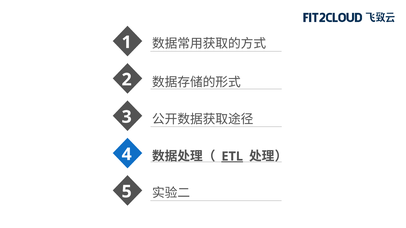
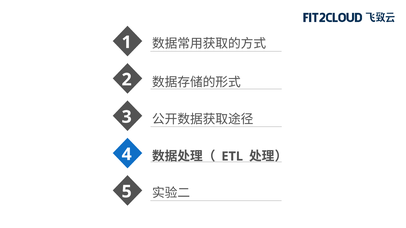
ETL underline: present -> none
